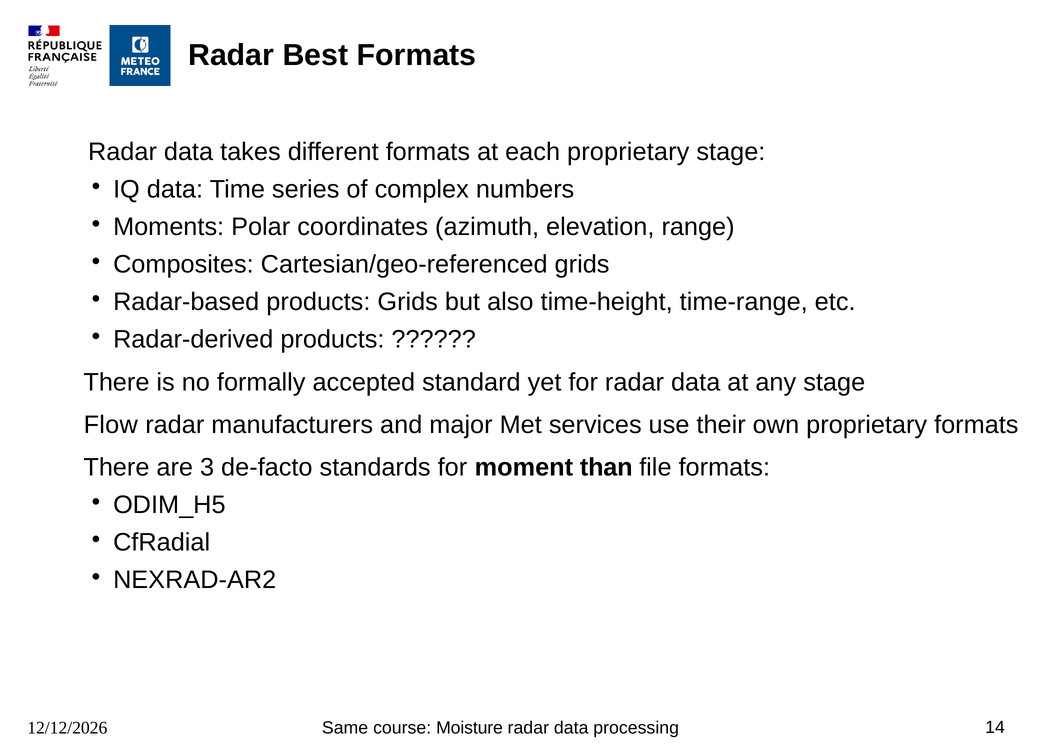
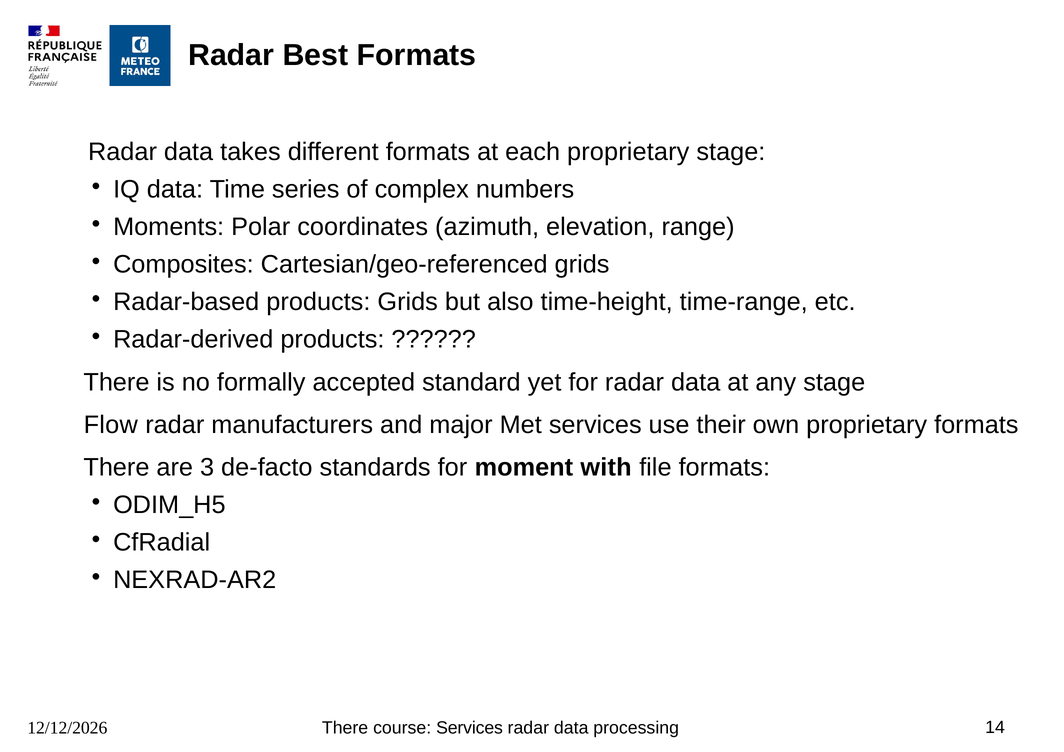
than: than -> with
Same at (345, 728): Same -> There
course Moisture: Moisture -> Services
